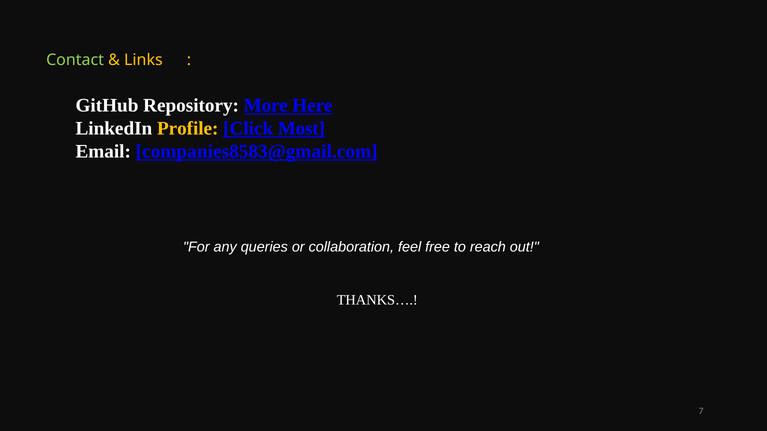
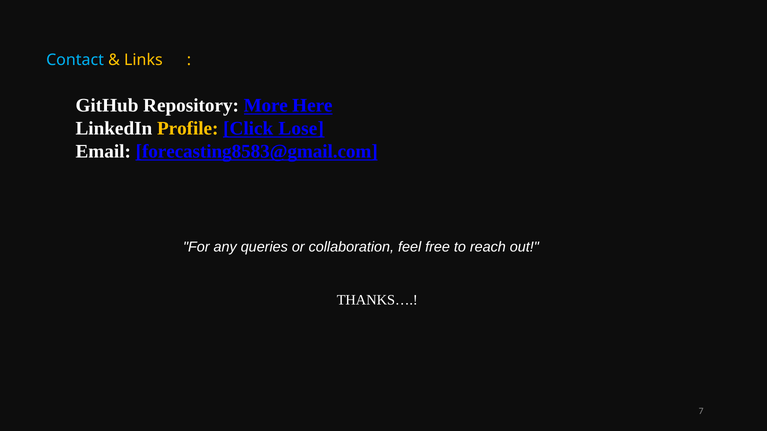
Contact colour: light green -> light blue
Most: Most -> Lose
companies8583@gmail.com: companies8583@gmail.com -> forecasting8583@gmail.com
